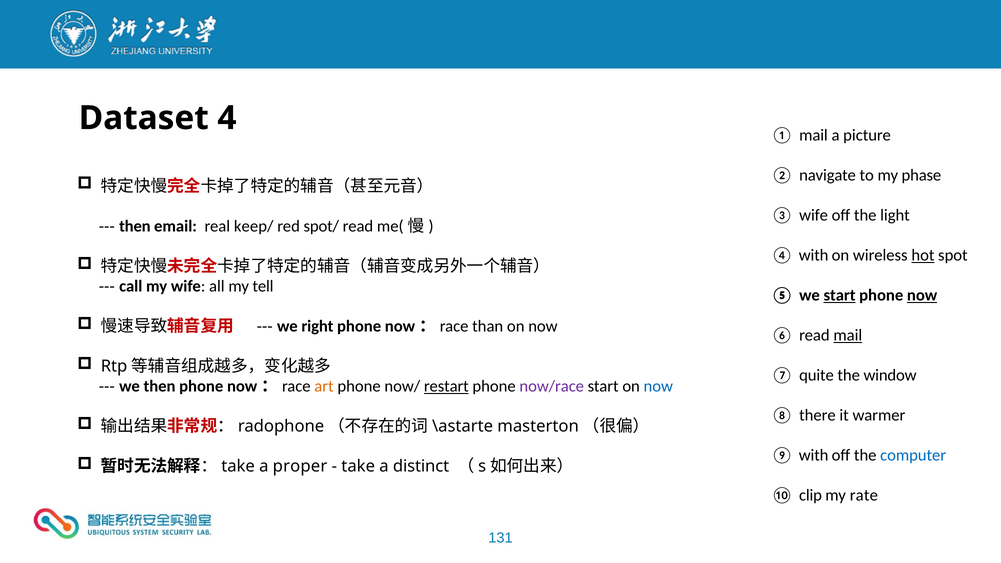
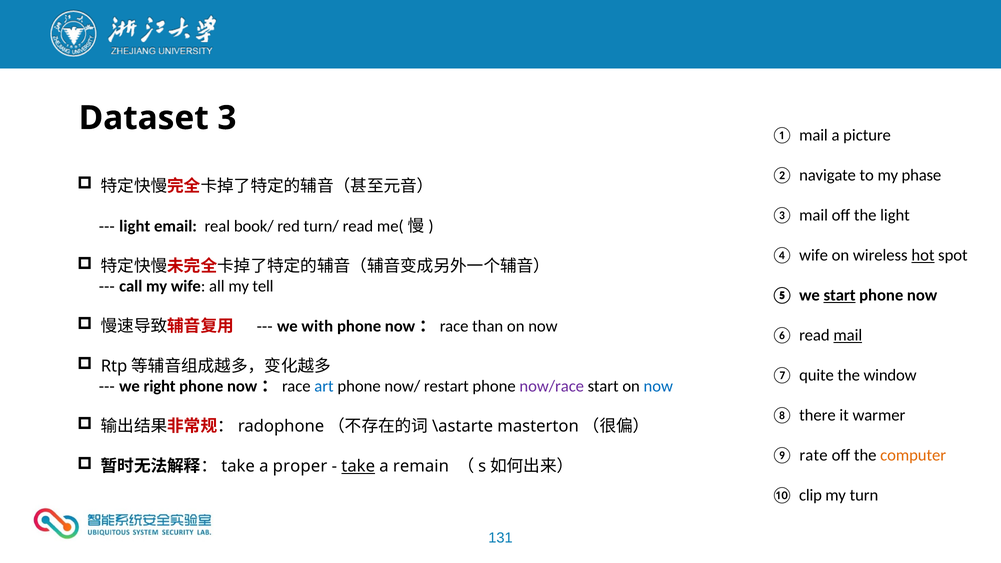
4: 4 -> 3
wife at (814, 215): wife -> mail
then at (135, 226): then -> light
keep/: keep/ -> book/
spot/: spot/ -> turn/
with at (814, 255): with -> wife
now at (922, 295) underline: present -> none
right: right -> with
we then: then -> right
art colour: orange -> blue
restart underline: present -> none
with at (814, 455): with -> rate
computer colour: blue -> orange
take underline: none -> present
distinct: distinct -> remain
rate: rate -> turn
